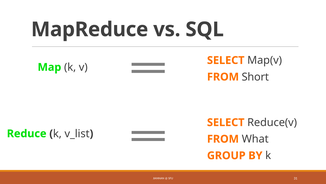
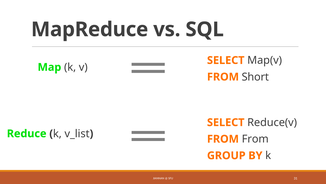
FROM What: What -> From
